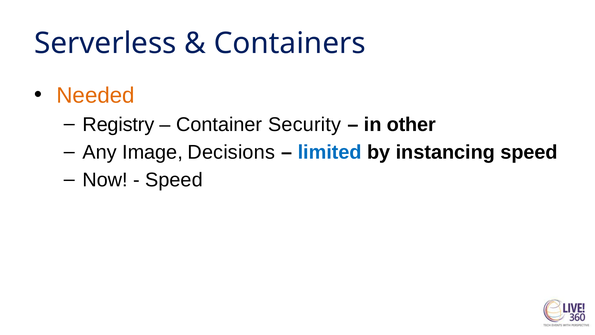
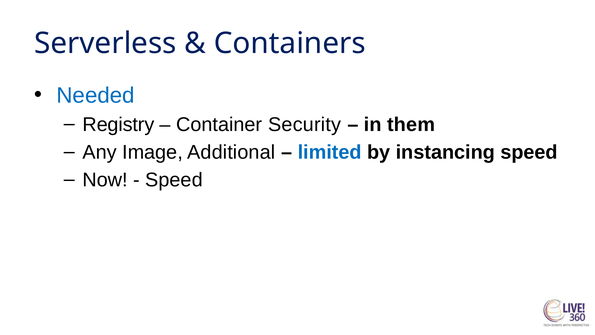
Needed colour: orange -> blue
other: other -> them
Decisions: Decisions -> Additional
